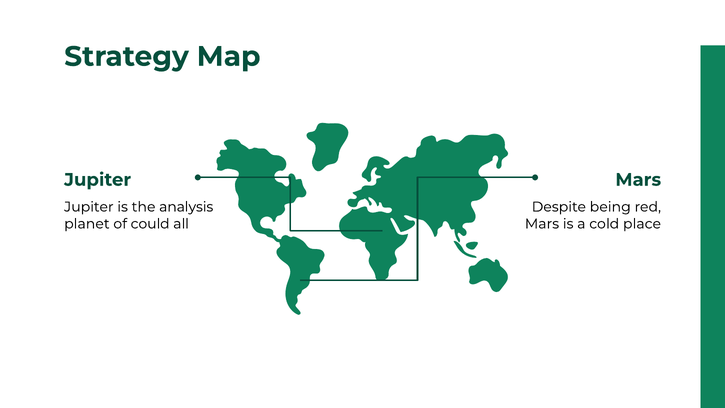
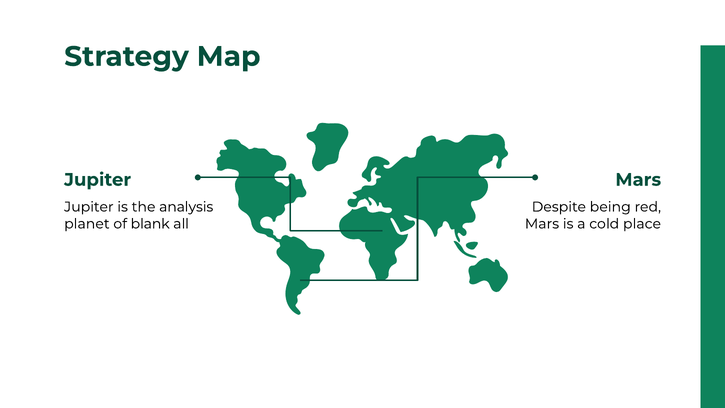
could: could -> blank
